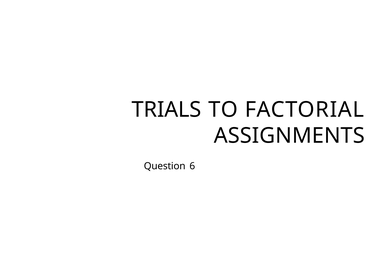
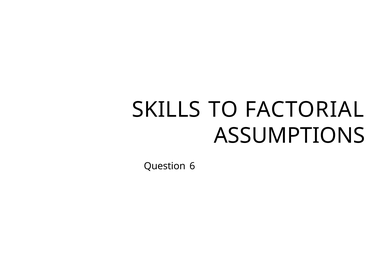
TRIALS: TRIALS -> SKILLS
ASSIGNMENTS: ASSIGNMENTS -> ASSUMPTIONS
